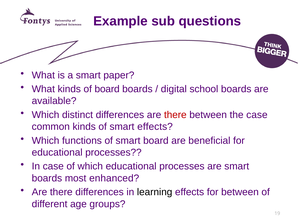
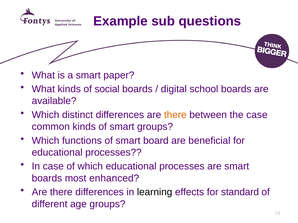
of board: board -> social
there at (175, 115) colour: red -> orange
smart effects: effects -> groups
for between: between -> standard
